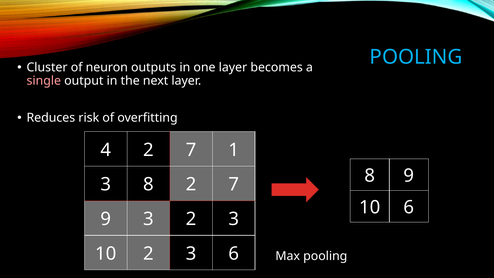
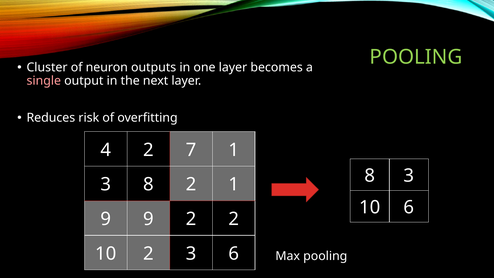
POOLING at (416, 57) colour: light blue -> light green
8 9: 9 -> 3
8 2 7: 7 -> 1
9 3: 3 -> 9
3 at (234, 219): 3 -> 2
